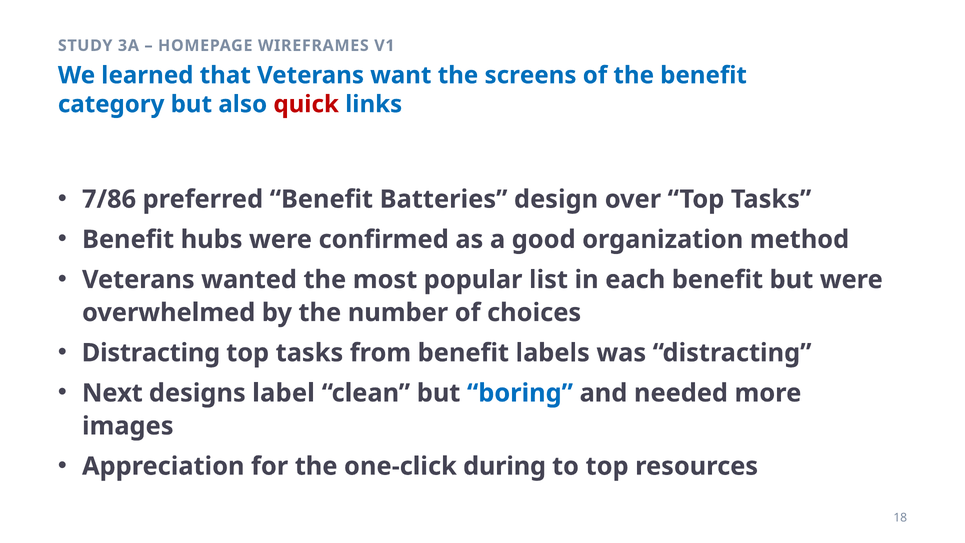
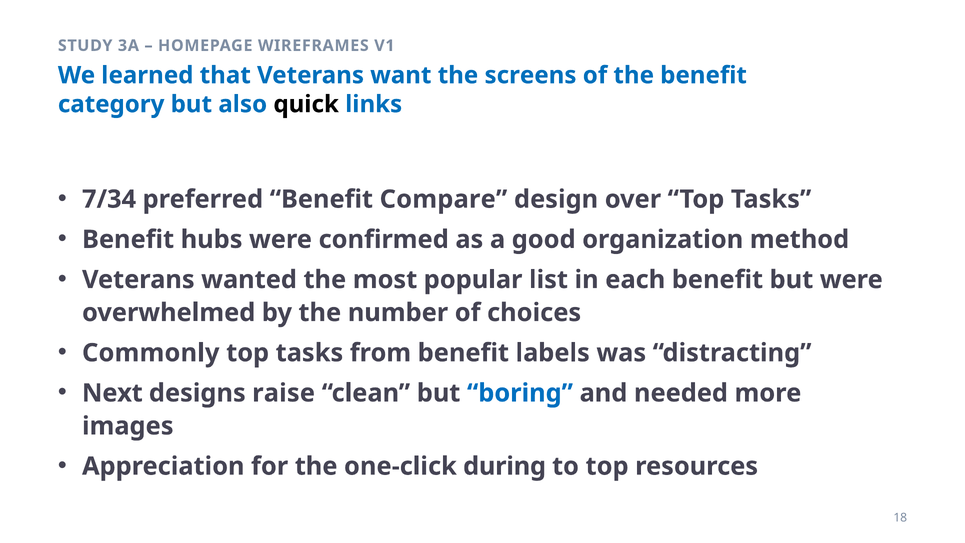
quick colour: red -> black
7/86: 7/86 -> 7/34
Batteries: Batteries -> Compare
Distracting at (151, 353): Distracting -> Commonly
label: label -> raise
